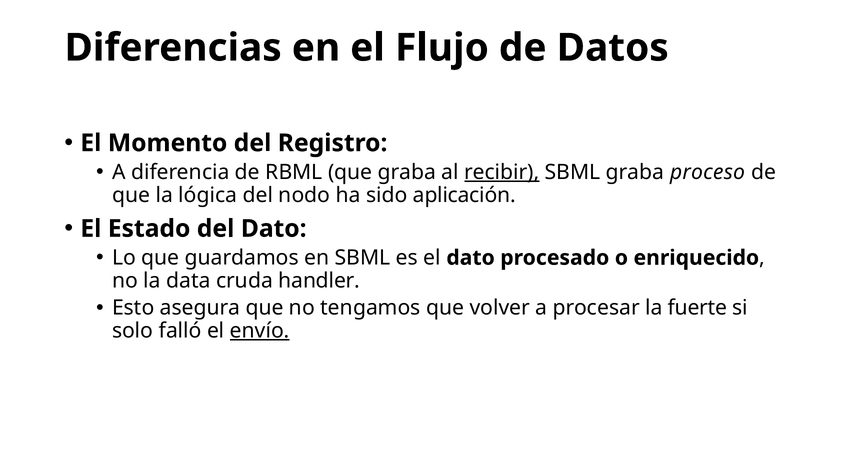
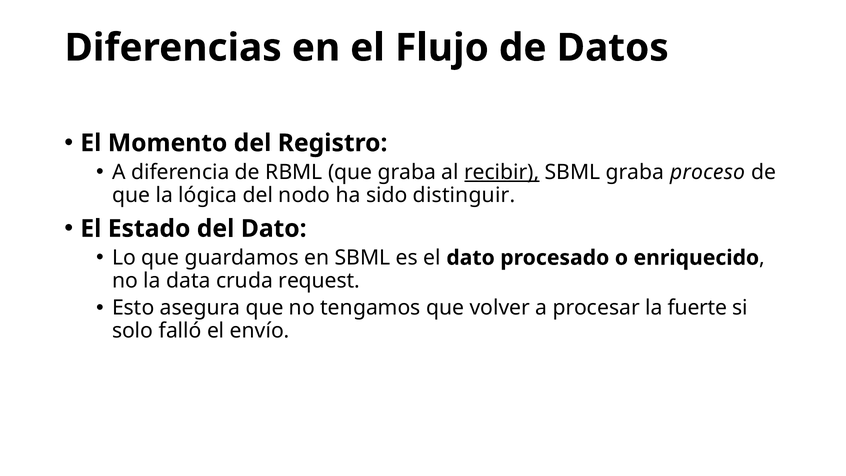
aplicación: aplicación -> distinguir
handler: handler -> request
envío underline: present -> none
